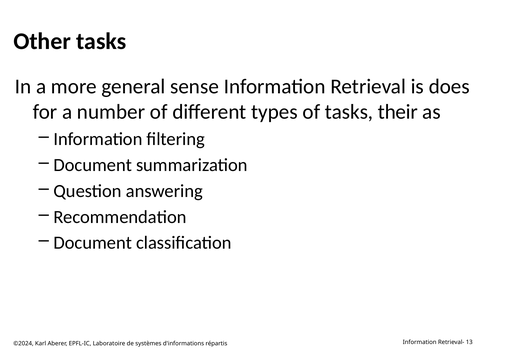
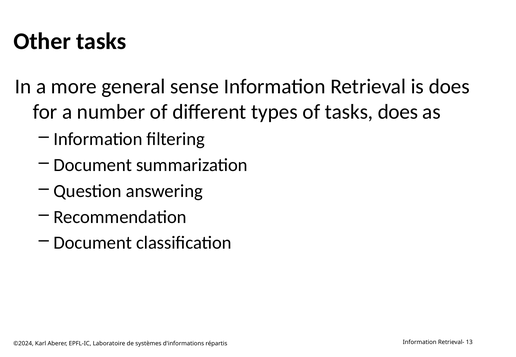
tasks their: their -> does
